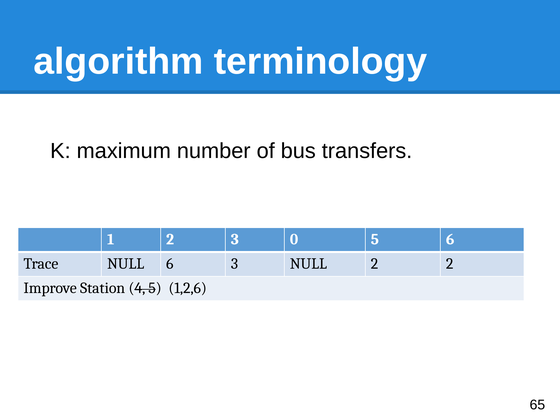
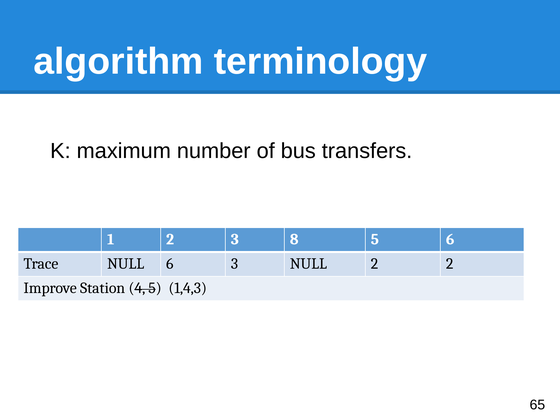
0: 0 -> 8
1,2,6: 1,2,6 -> 1,4,3
